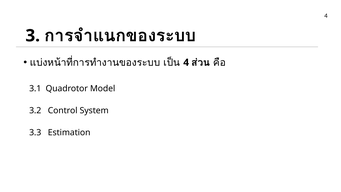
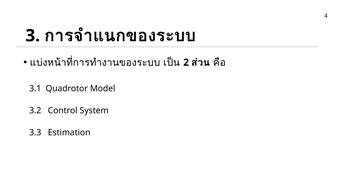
4 at (186, 62): 4 -> 2
